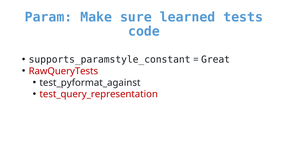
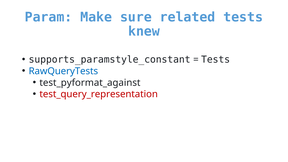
learned: learned -> related
code: code -> knew
Great at (216, 60): Great -> Tests
RawQueryTests colour: red -> blue
